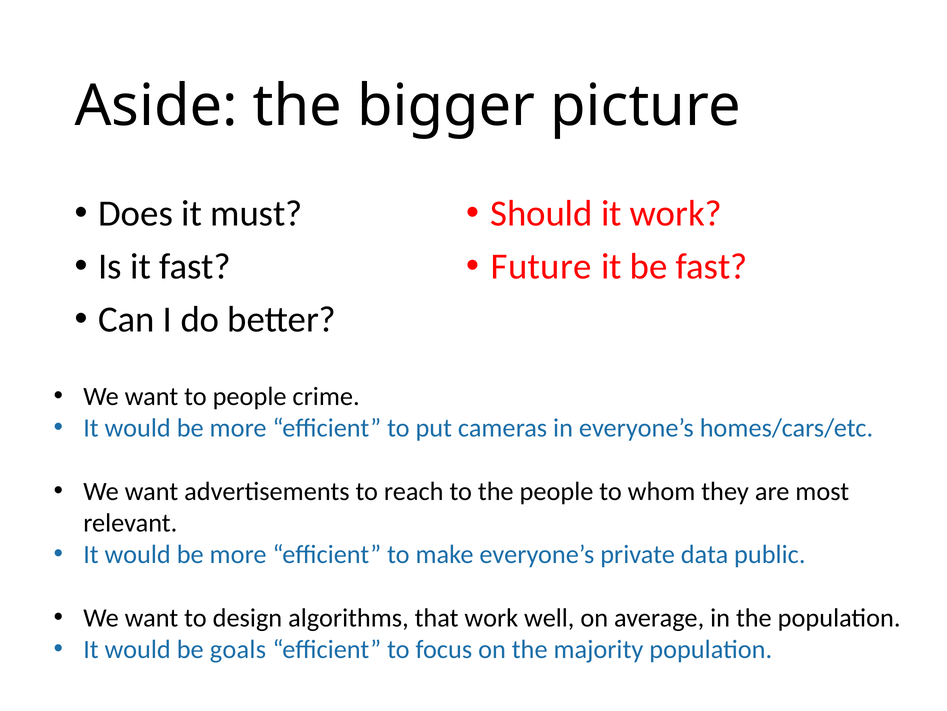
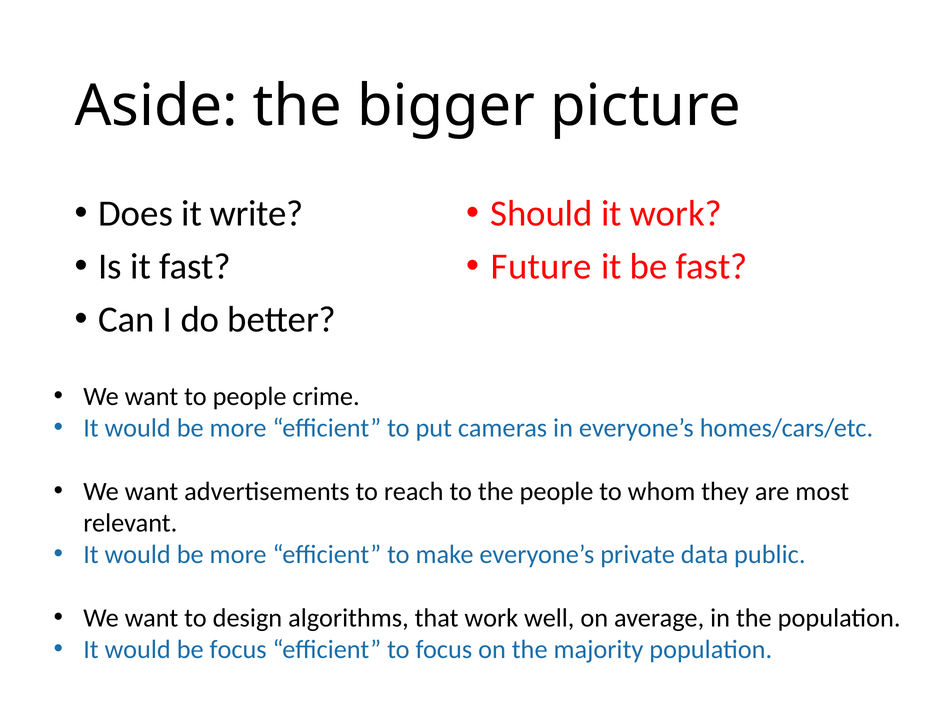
must: must -> write
be goals: goals -> focus
